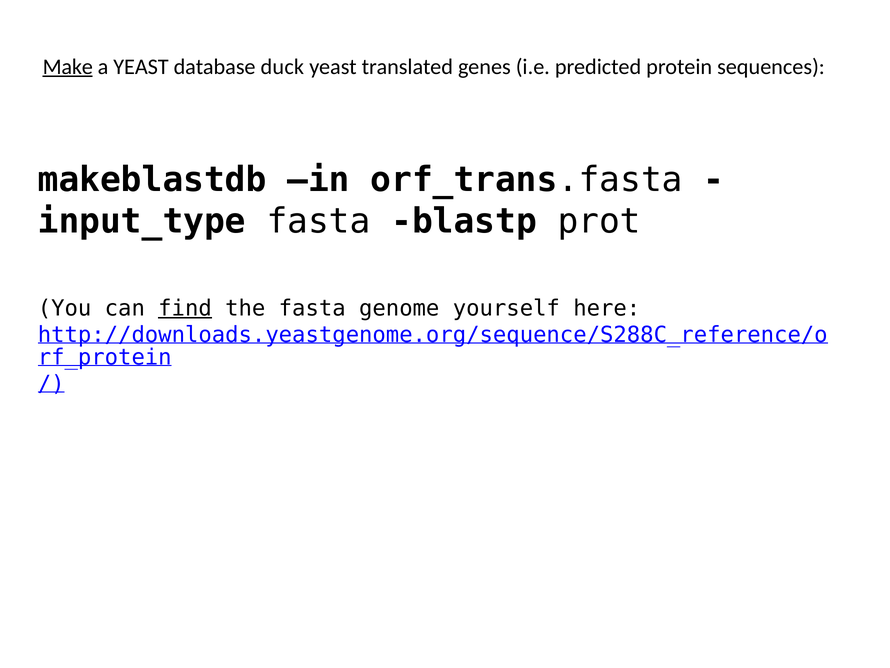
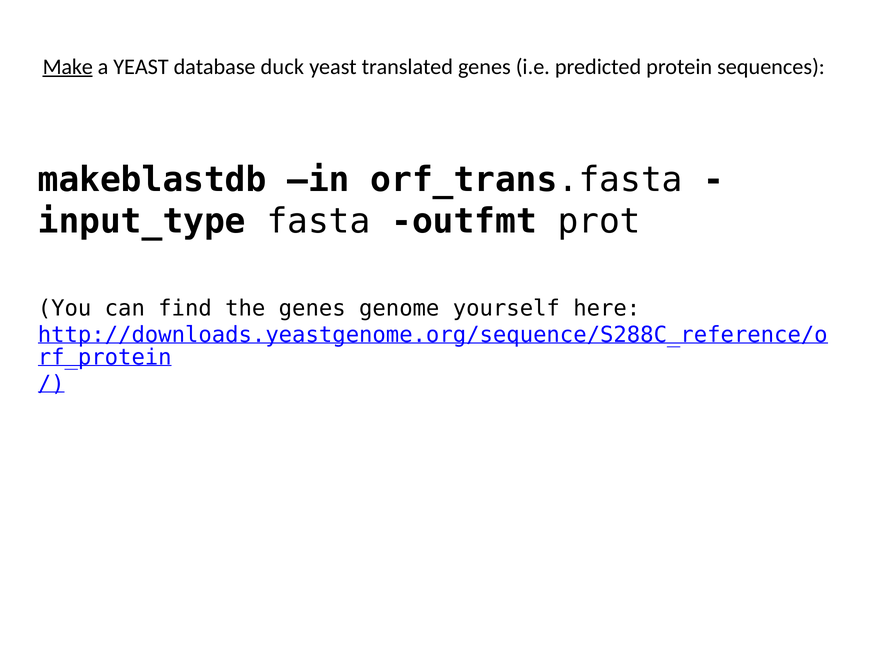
blastp: blastp -> outfmt
find underline: present -> none
the fasta: fasta -> genes
